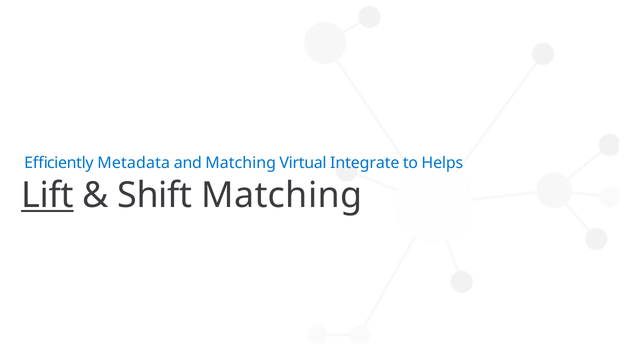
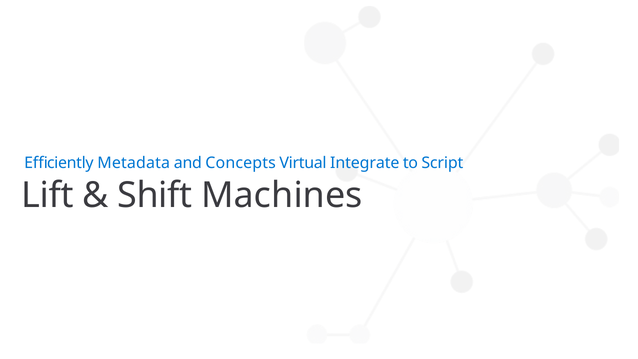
and Matching: Matching -> Concepts
Helps: Helps -> Script
Lift underline: present -> none
Shift Matching: Matching -> Machines
